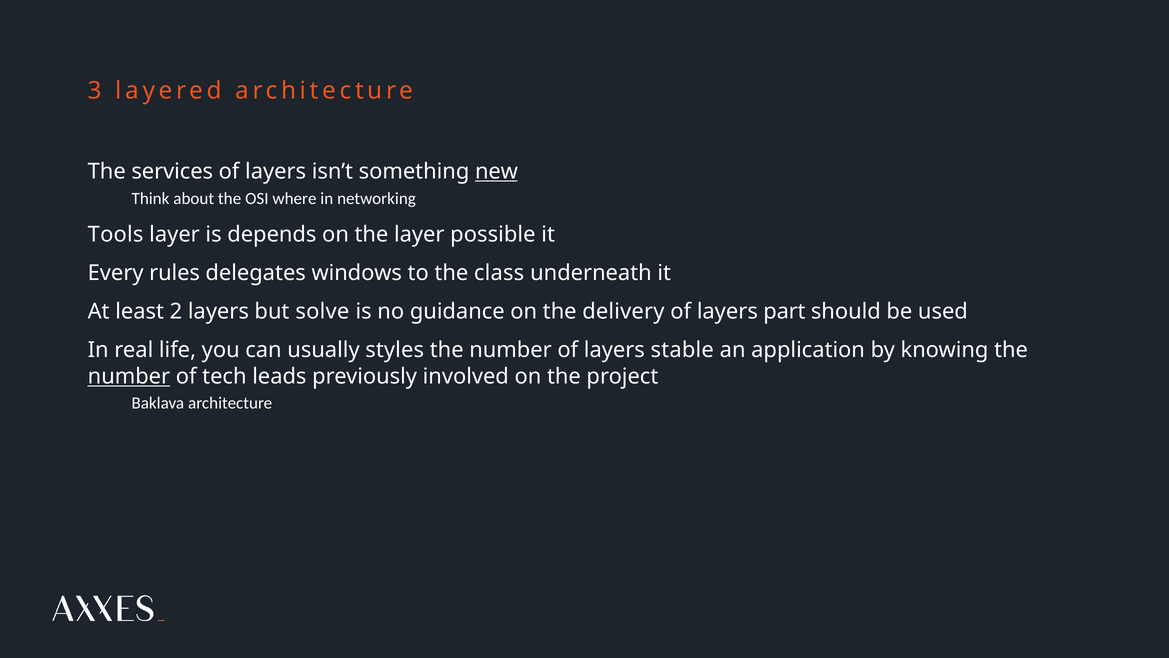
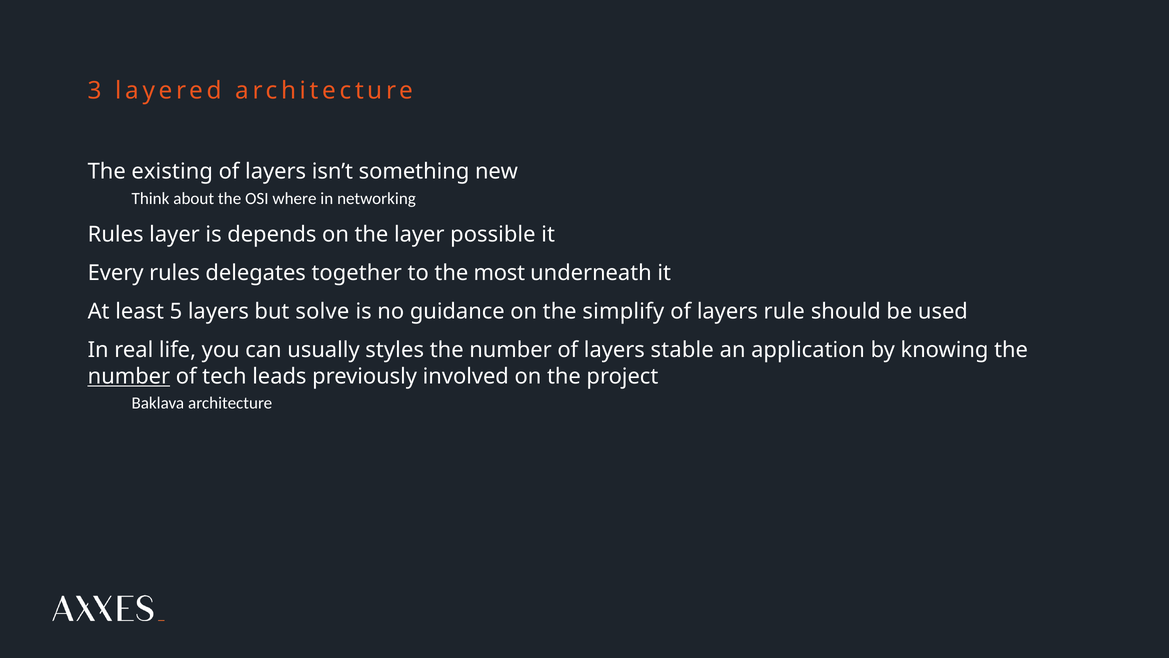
services: services -> existing
new underline: present -> none
Tools at (116, 235): Tools -> Rules
windows: windows -> together
class: class -> most
2: 2 -> 5
delivery: delivery -> simplify
part: part -> rule
